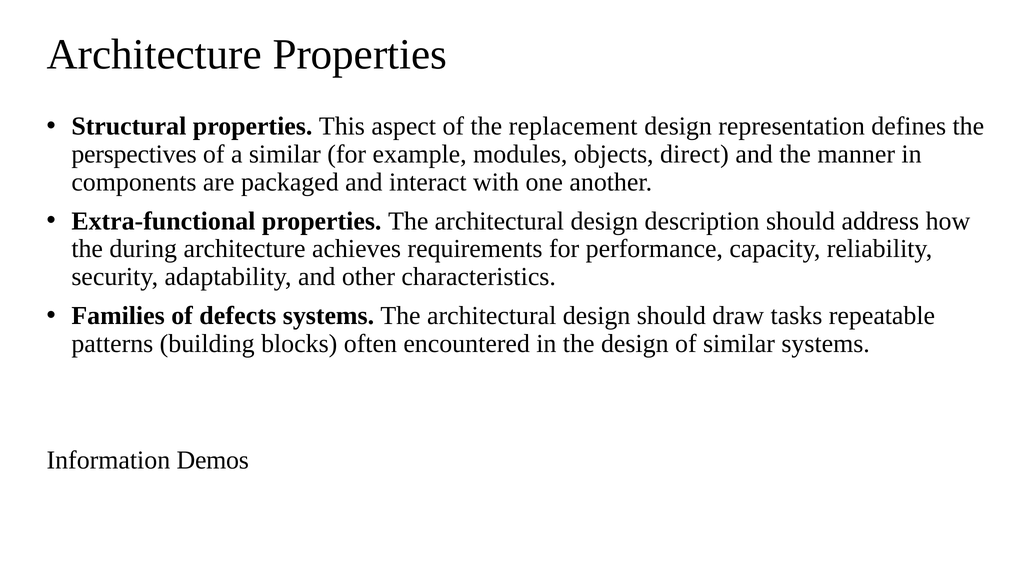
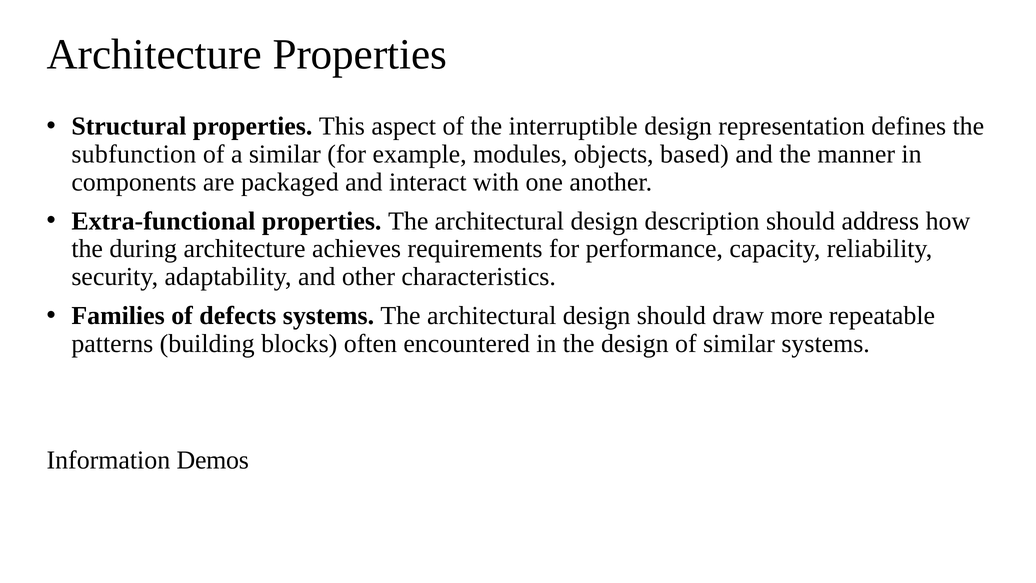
replacement: replacement -> interruptible
perspectives: perspectives -> subfunction
direct: direct -> based
tasks: tasks -> more
